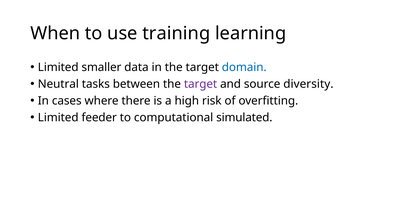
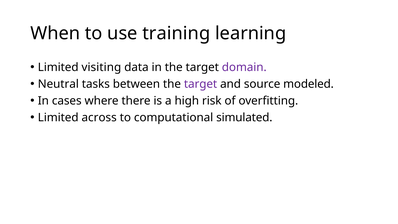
smaller: smaller -> visiting
domain colour: blue -> purple
diversity: diversity -> modeled
feeder: feeder -> across
